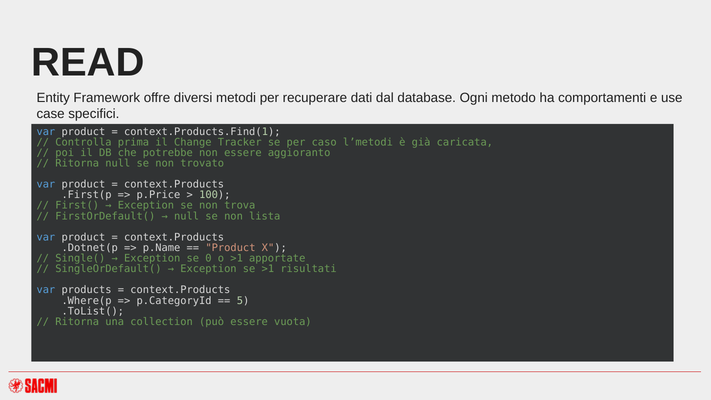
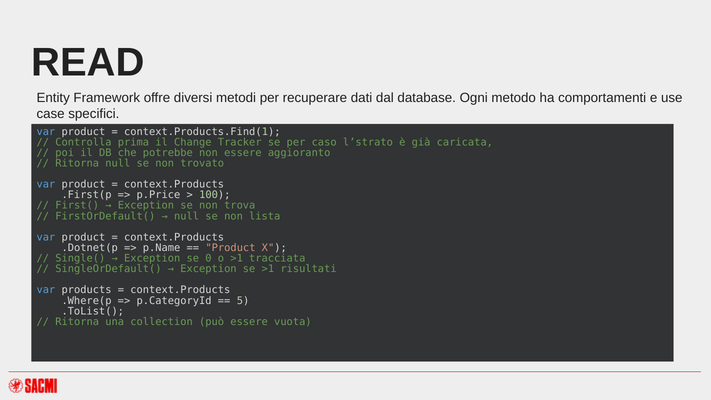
l’metodi: l’metodi -> l’strato
apportate: apportate -> tracciata
